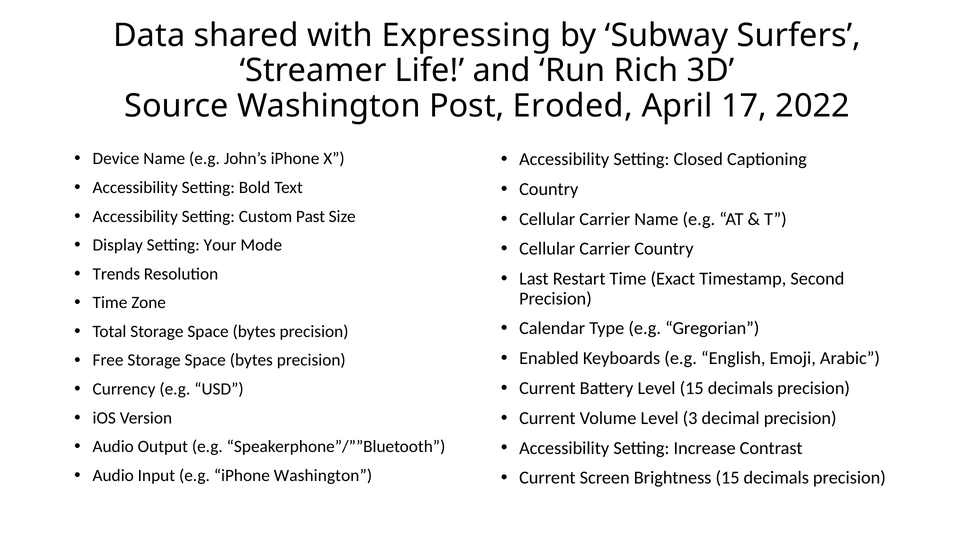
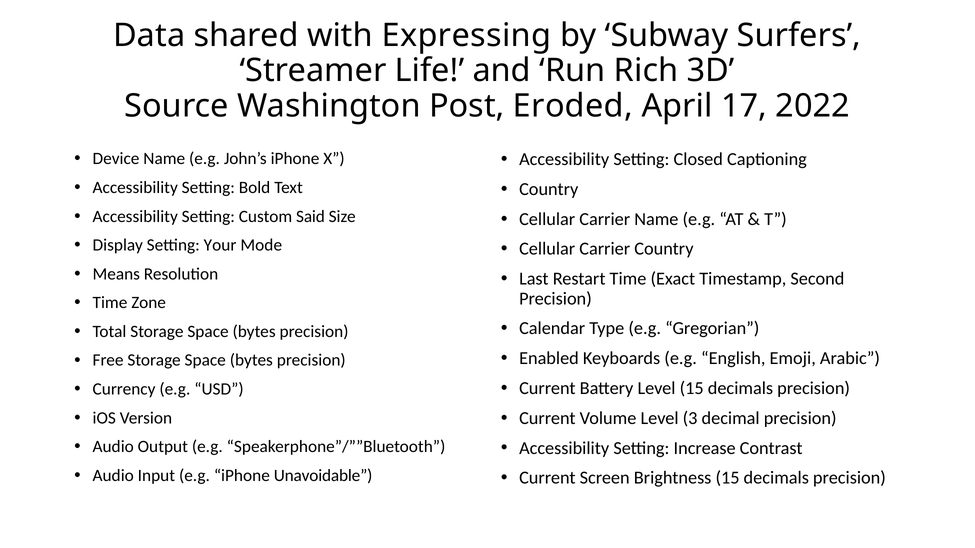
Past: Past -> Said
Trends: Trends -> Means
iPhone Washington: Washington -> Unavoidable
